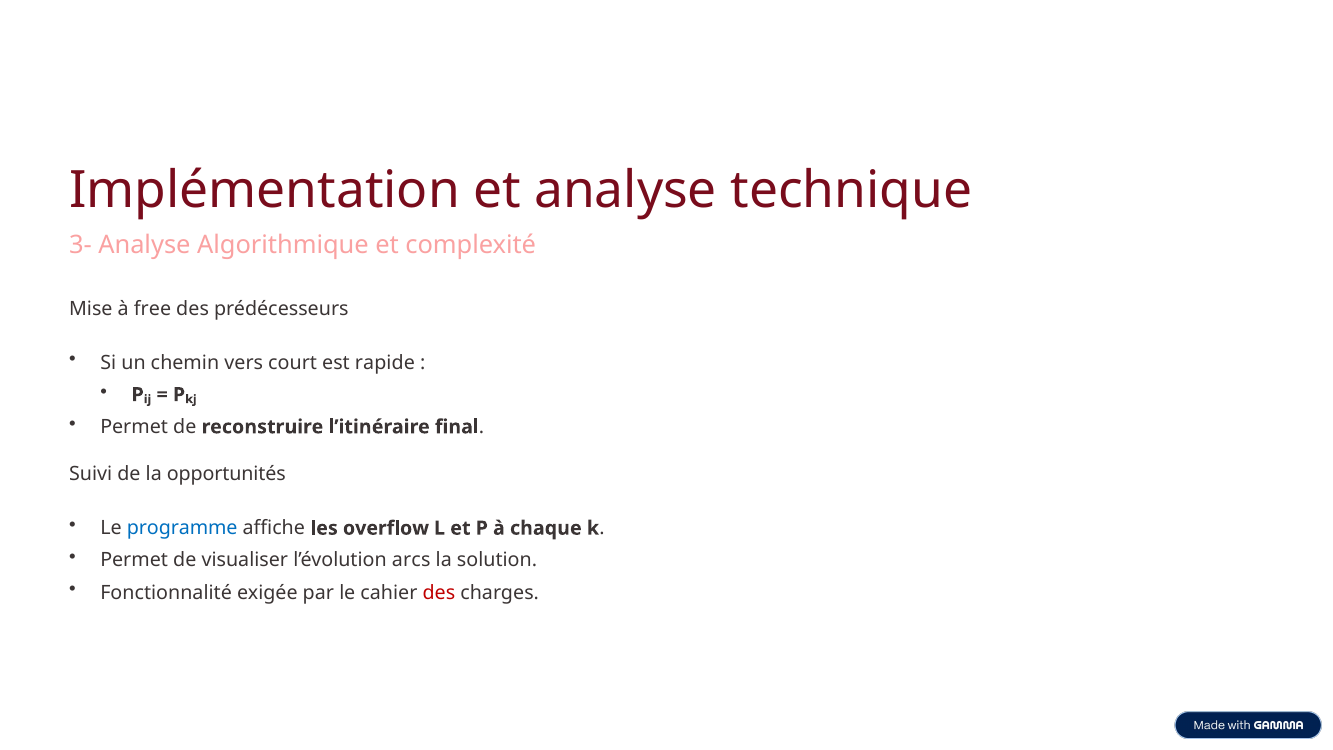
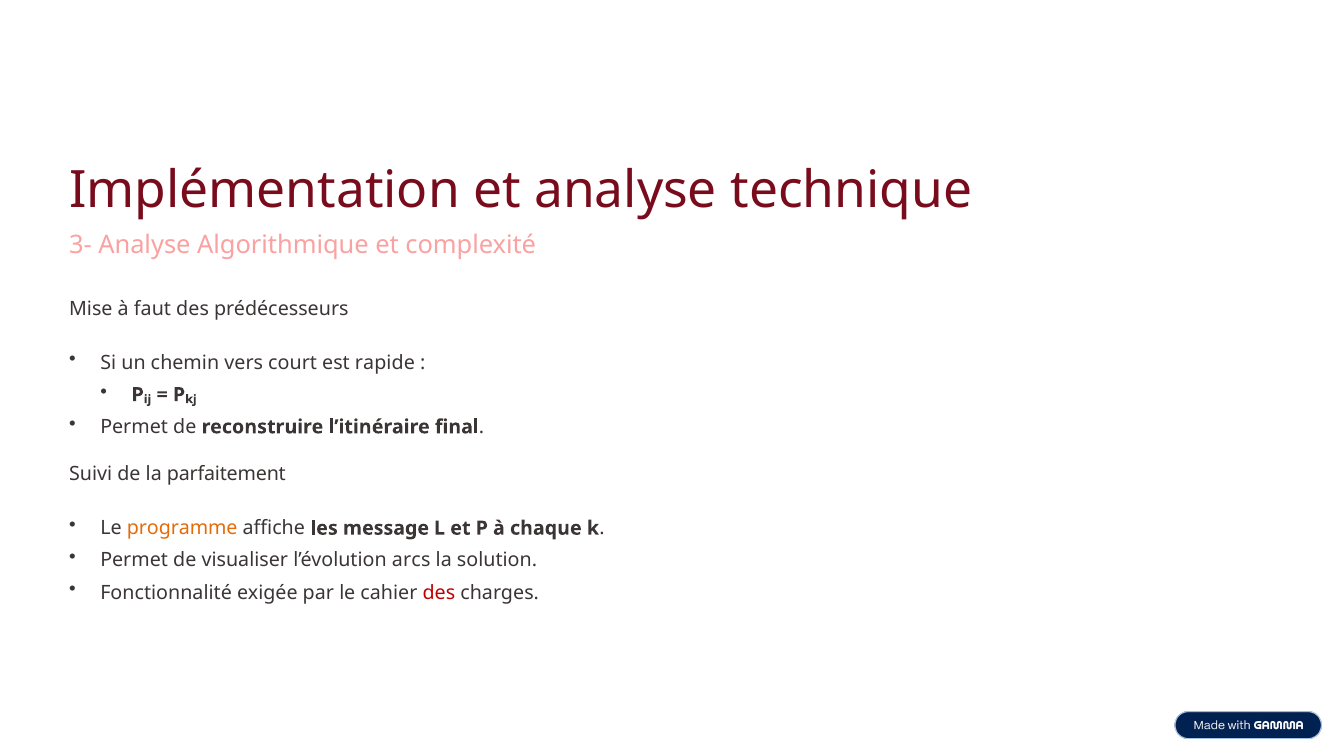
free: free -> faut
opportunités: opportunités -> parfaitement
programme colour: blue -> orange
overflow: overflow -> message
